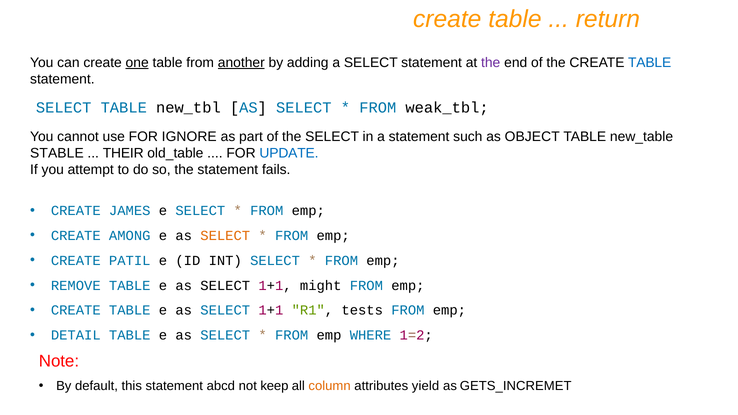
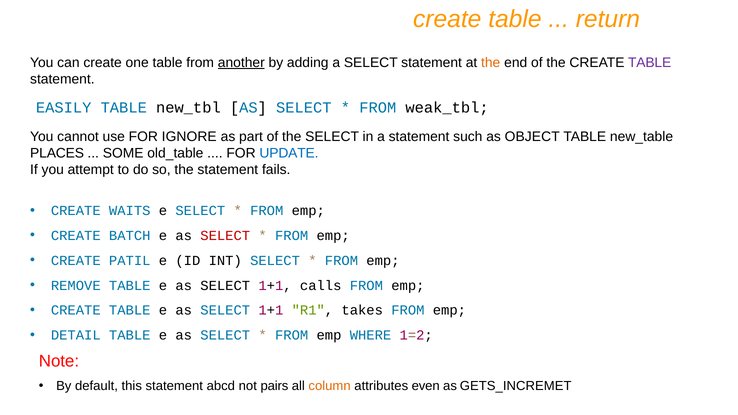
one underline: present -> none
the at (491, 63) colour: purple -> orange
TABLE at (650, 63) colour: blue -> purple
SELECT at (64, 108): SELECT -> EASILY
STABLE: STABLE -> PLACES
THEIR: THEIR -> SOME
JAMES: JAMES -> WAITS
AMONG: AMONG -> BATCH
SELECT at (225, 236) colour: orange -> red
might: might -> calls
tests: tests -> takes
keep: keep -> pairs
yield: yield -> even
